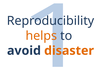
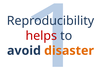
helps colour: orange -> red
